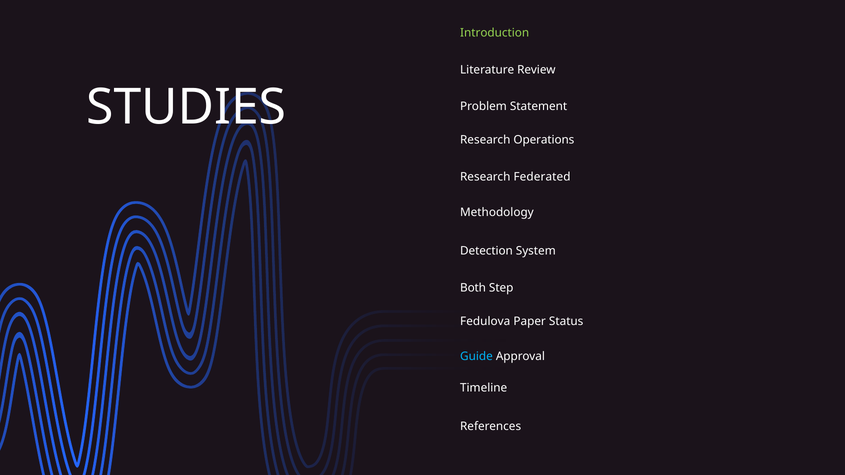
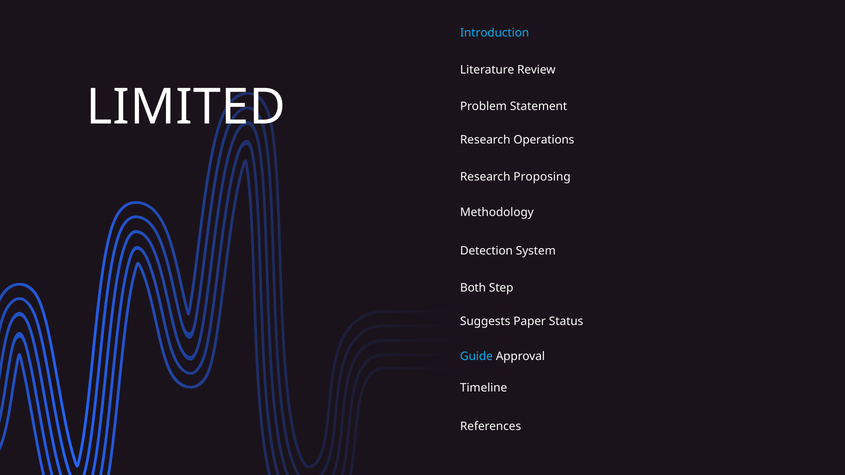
Introduction colour: light green -> light blue
STUDIES: STUDIES -> LIMITED
Federated: Federated -> Proposing
Fedulova: Fedulova -> Suggests
